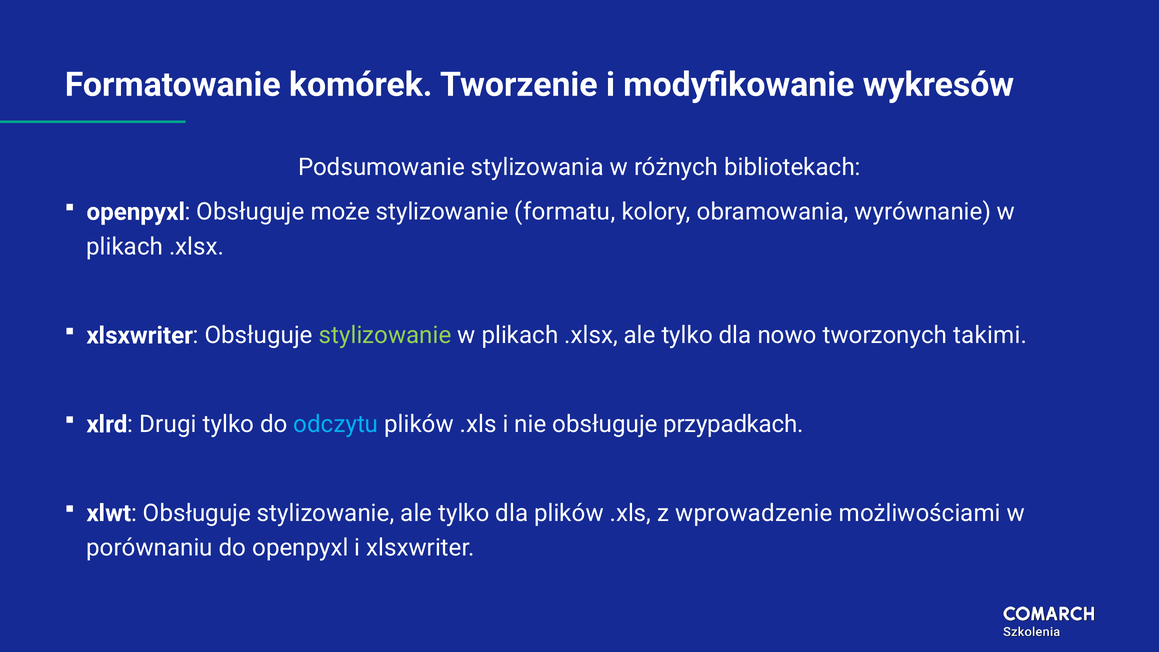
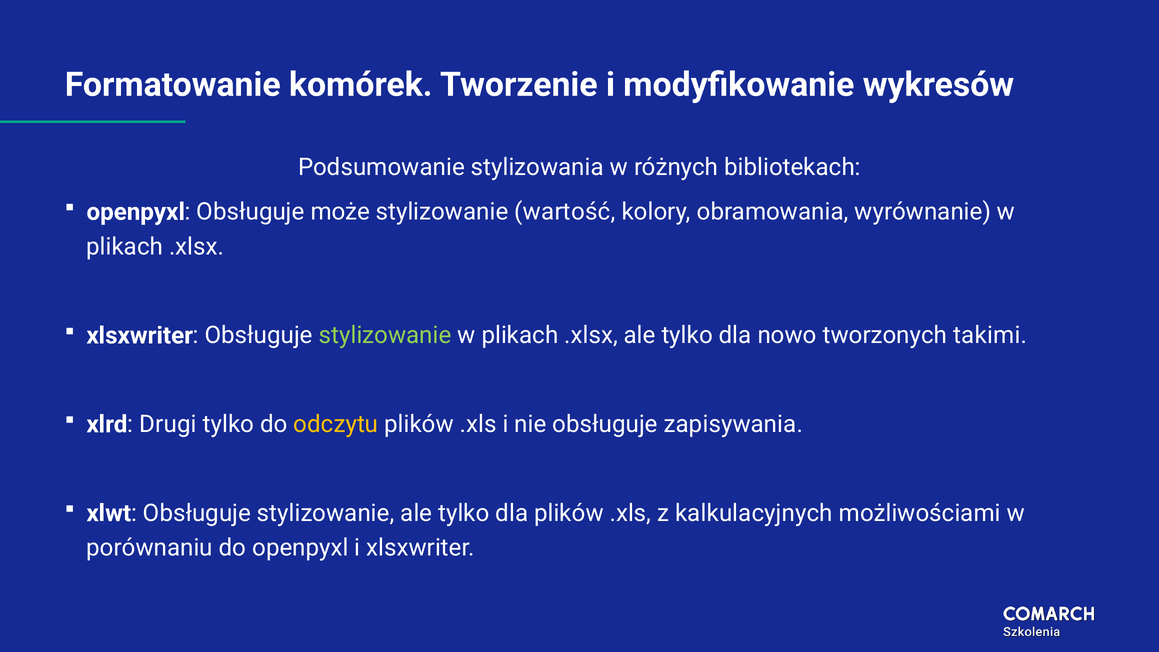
formatu: formatu -> wartość
odczytu colour: light blue -> yellow
przypadkach: przypadkach -> zapisywania
wprowadzenie: wprowadzenie -> kalkulacyjnych
